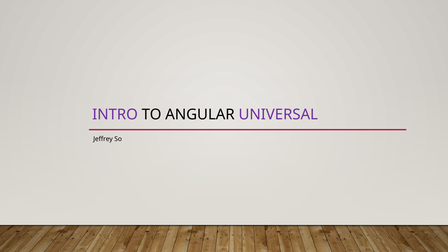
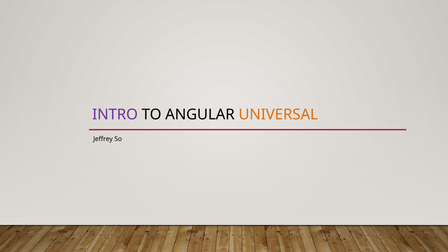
UNIVERSAL colour: purple -> orange
